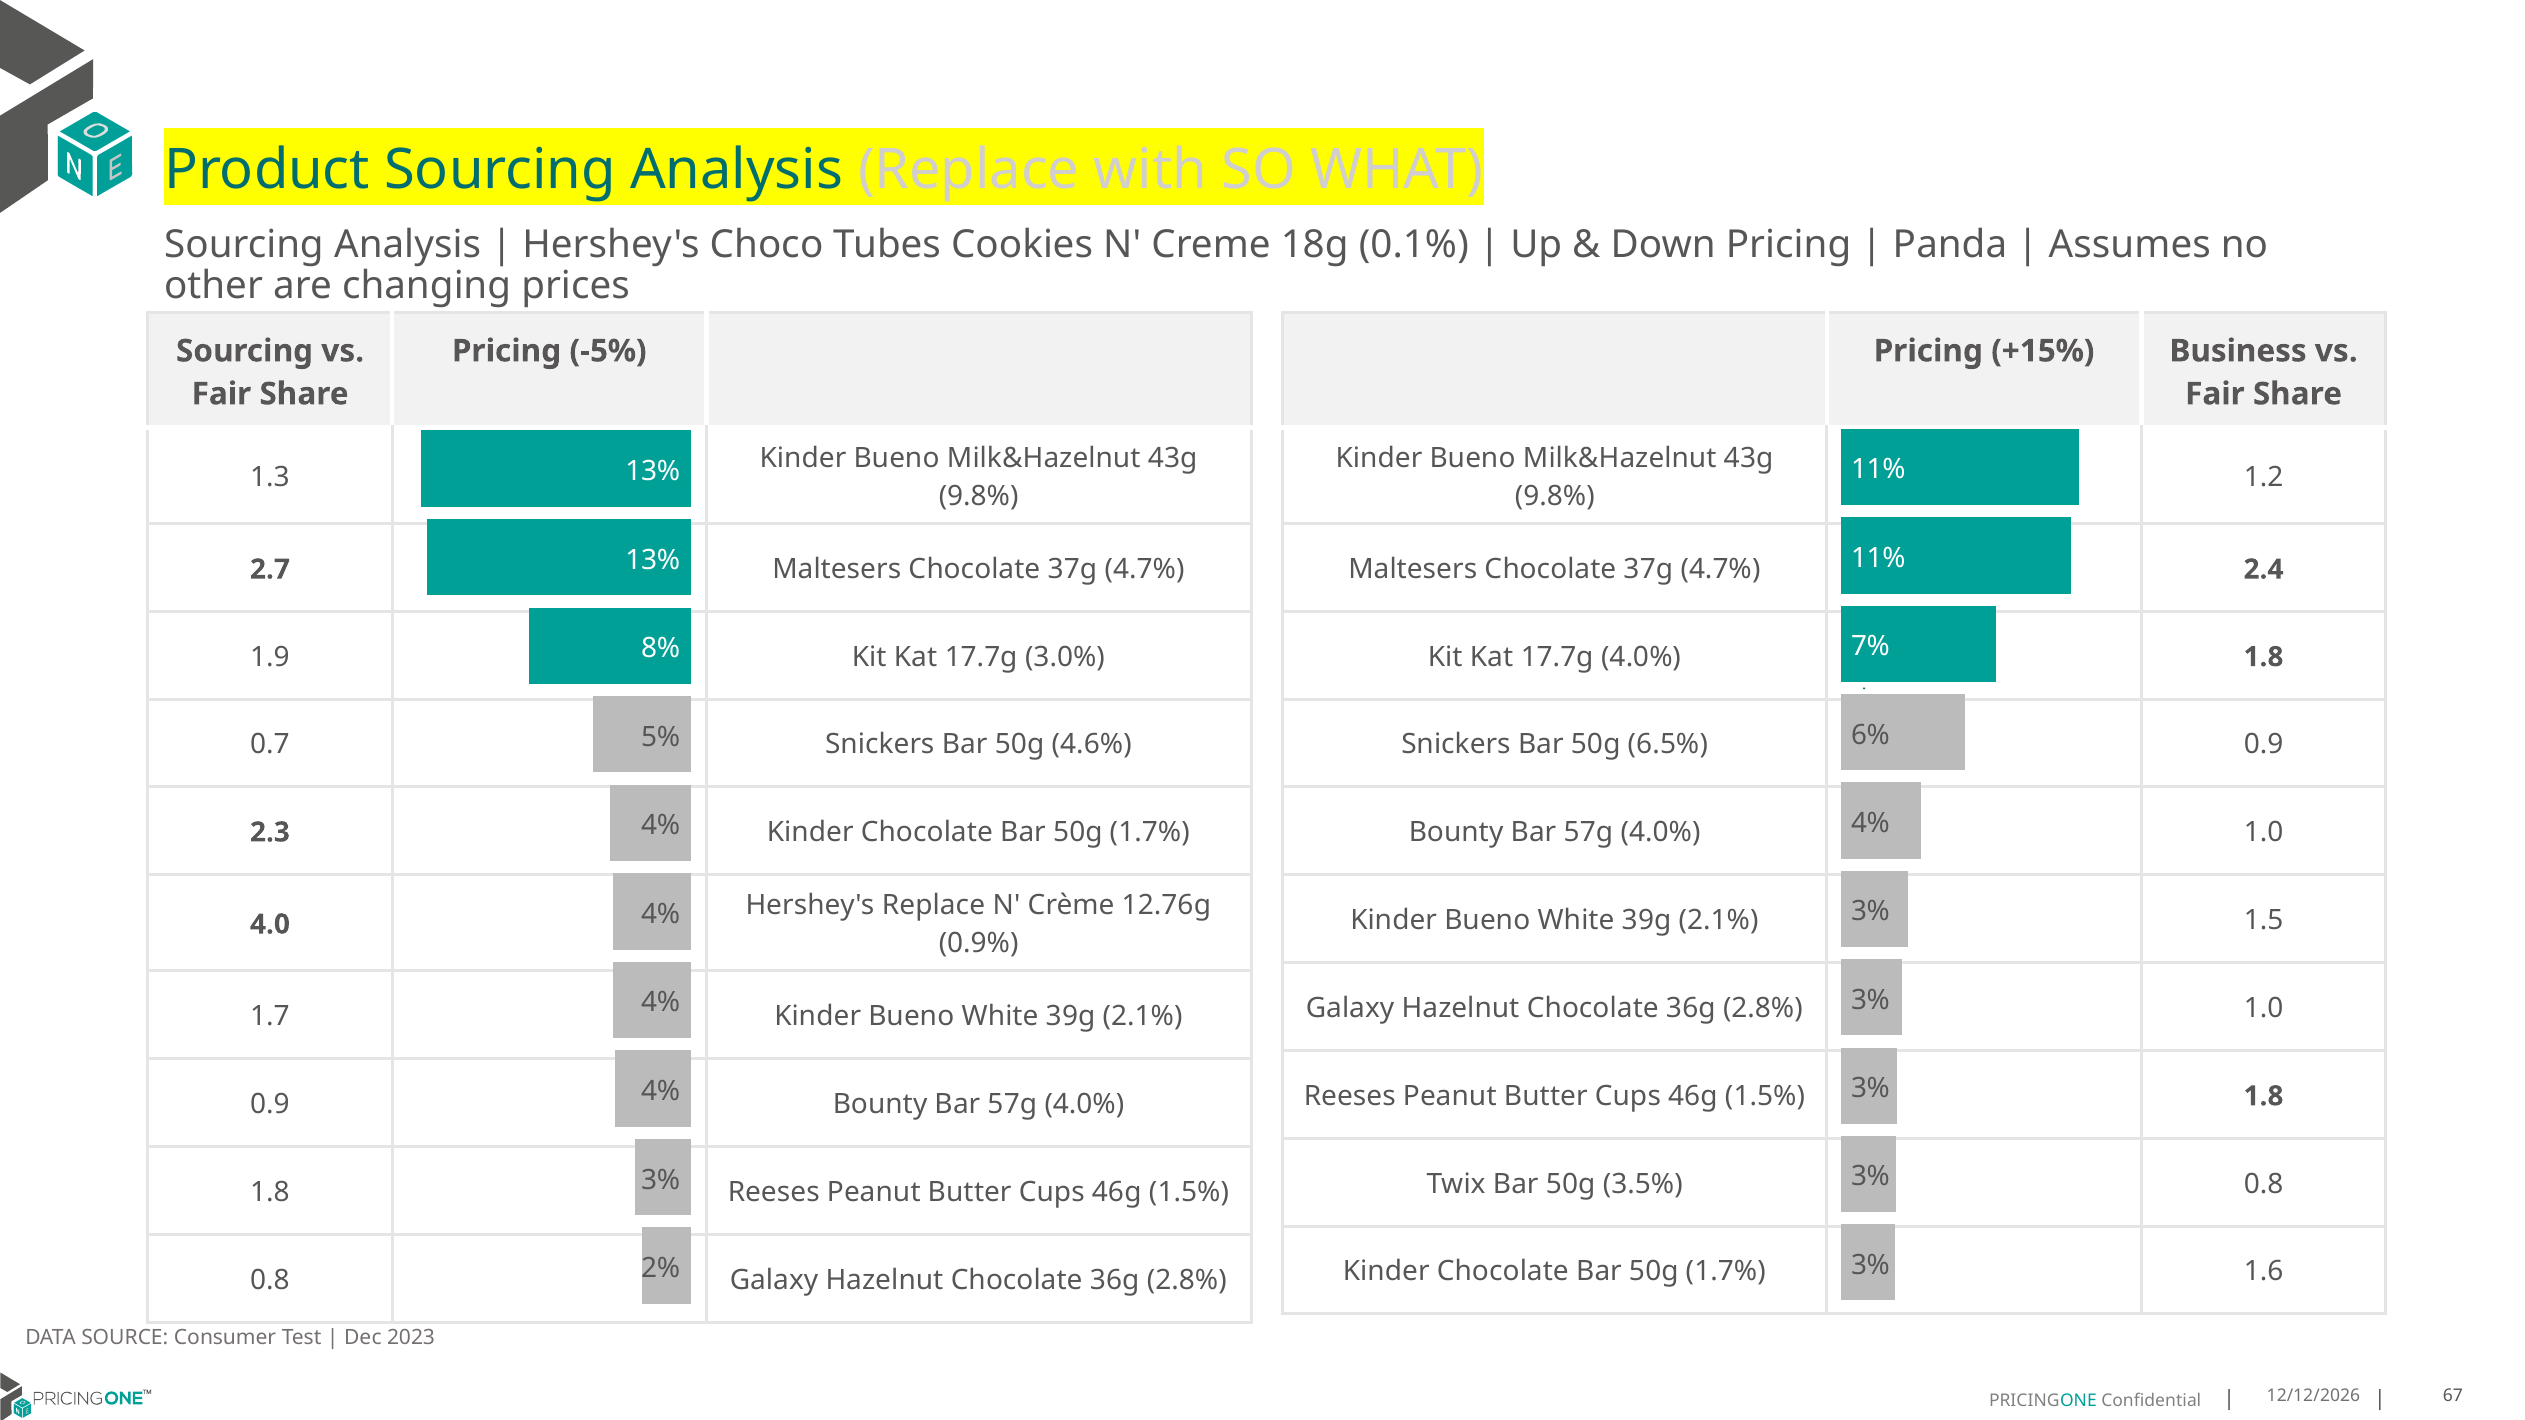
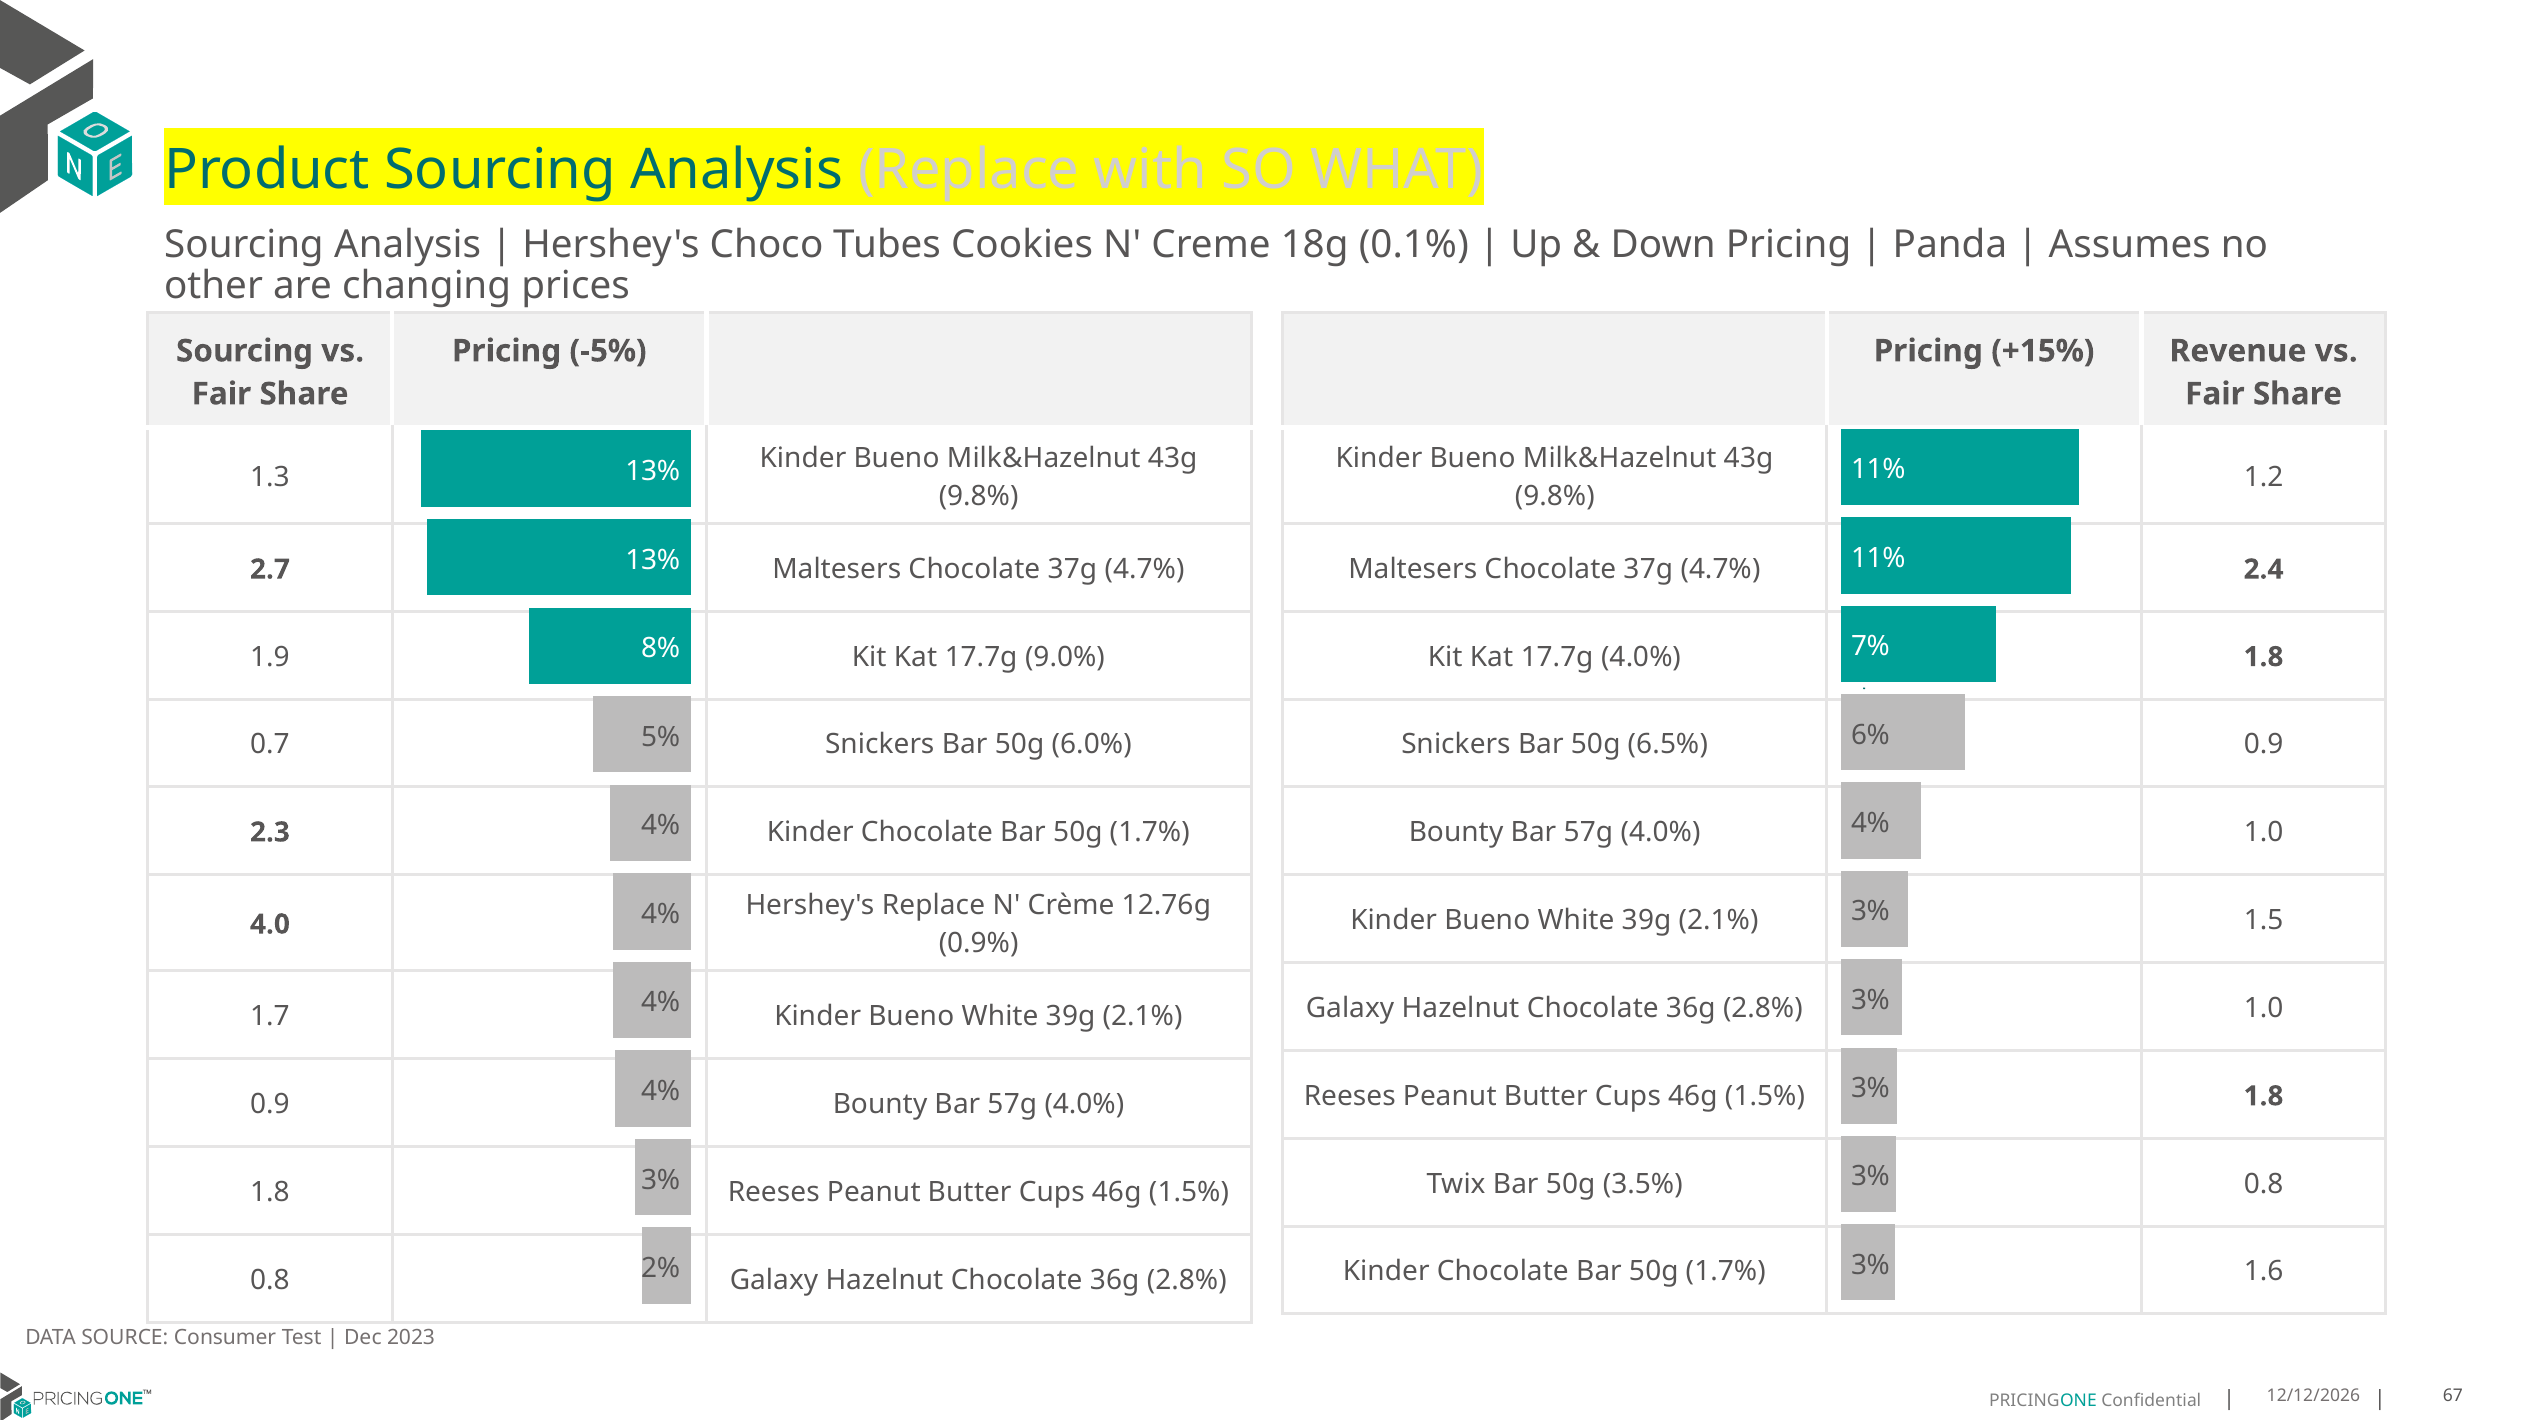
Business: Business -> Revenue
3.0%: 3.0% -> 9.0%
4.6%: 4.6% -> 6.0%
